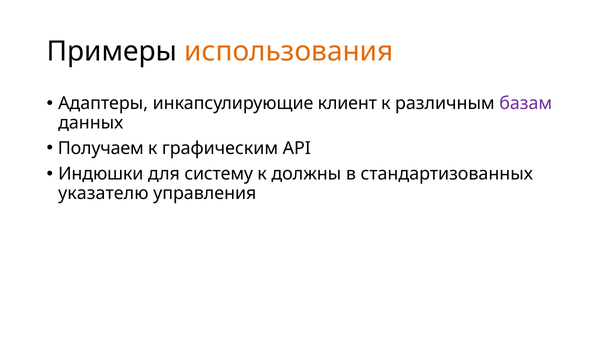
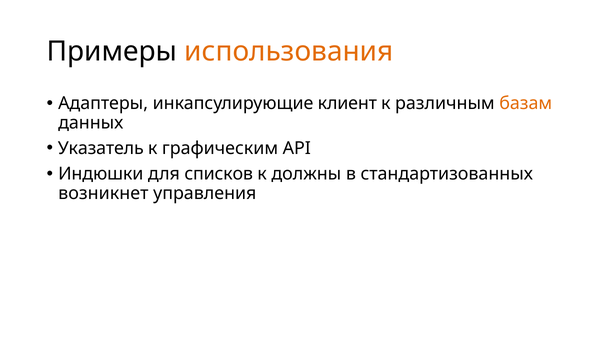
базам colour: purple -> orange
Получаем: Получаем -> Указатель
систему: систему -> списков
указателю: указателю -> возникнет
